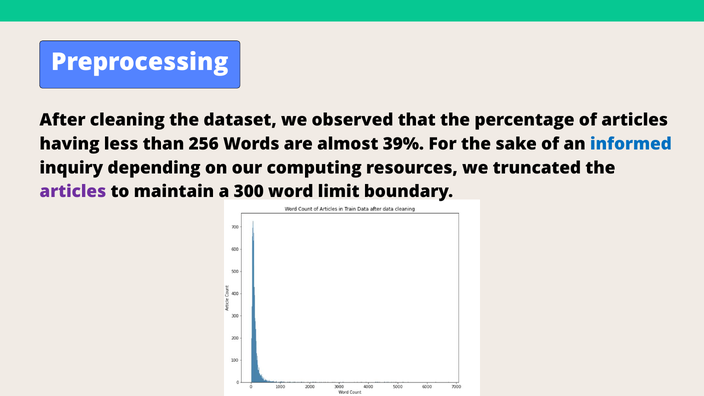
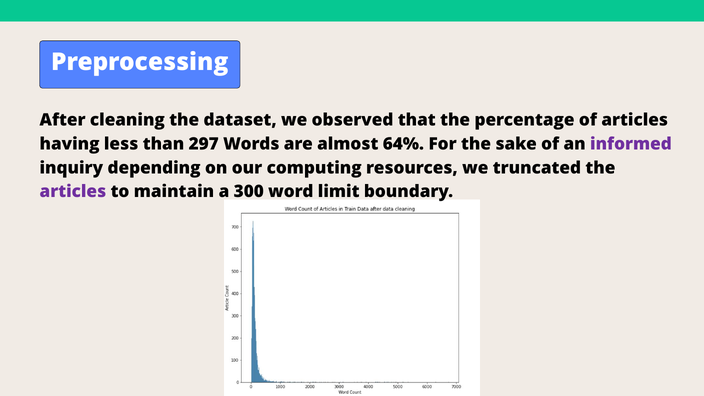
256: 256 -> 297
39%: 39% -> 64%
informed colour: blue -> purple
